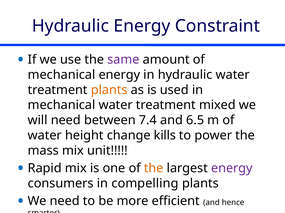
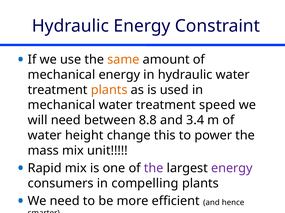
same colour: purple -> orange
mixed: mixed -> speed
7.4: 7.4 -> 8.8
6.5: 6.5 -> 3.4
kills: kills -> this
the at (154, 169) colour: orange -> purple
